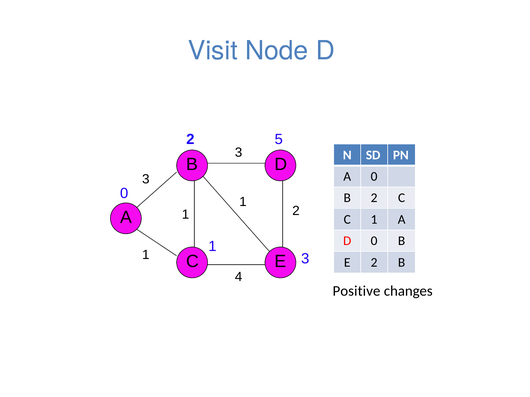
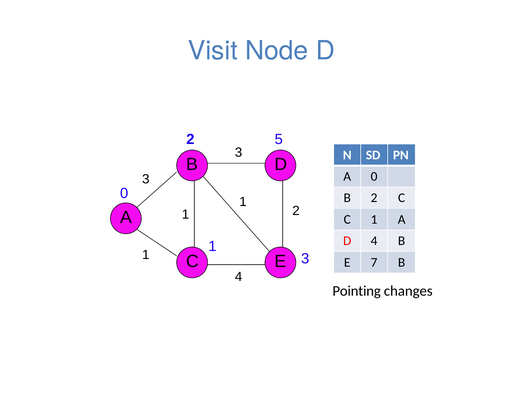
D 0: 0 -> 4
E 2: 2 -> 7
Positive: Positive -> Pointing
